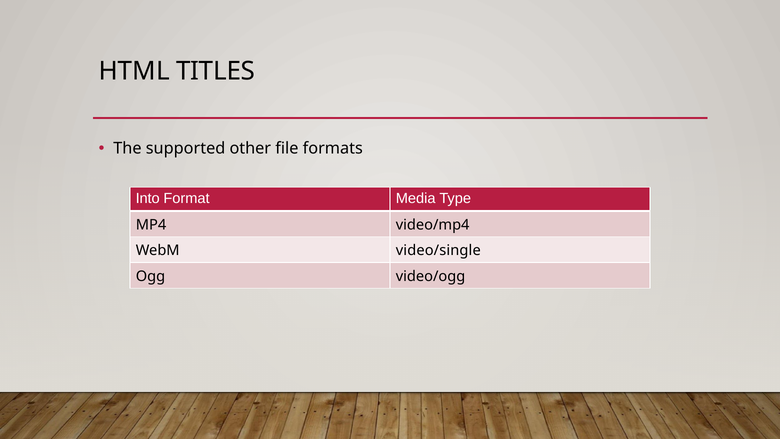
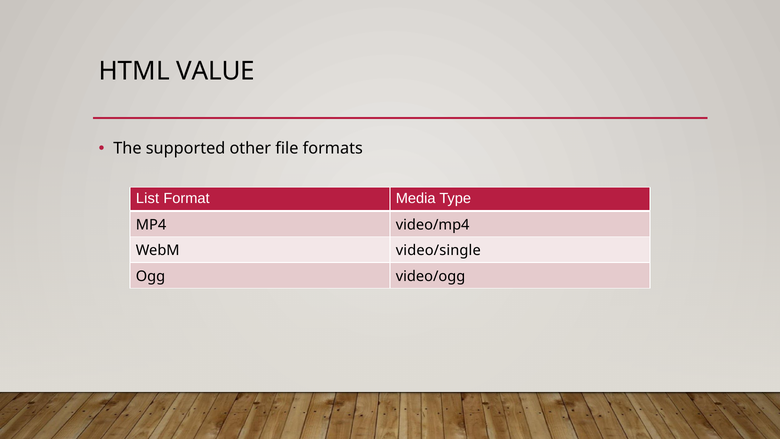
TITLES: TITLES -> VALUE
Into: Into -> List
